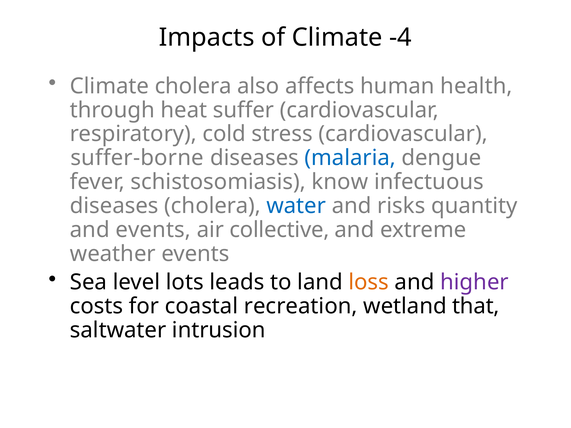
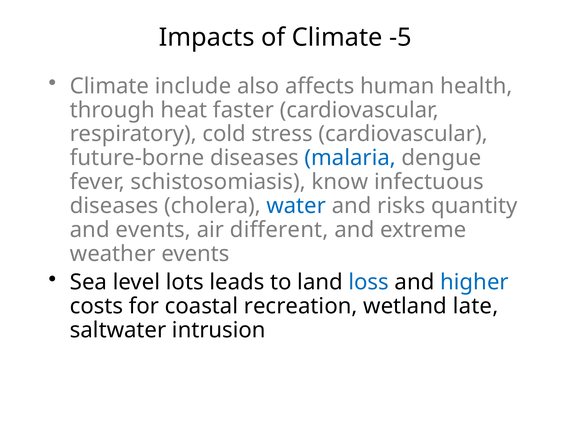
-4: -4 -> -5
Climate cholera: cholera -> include
suffer: suffer -> faster
suffer-borne: suffer-borne -> future-borne
collective: collective -> different
loss colour: orange -> blue
higher colour: purple -> blue
that: that -> late
